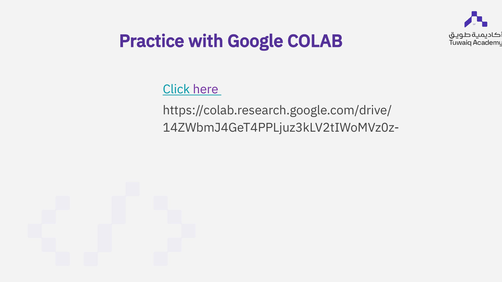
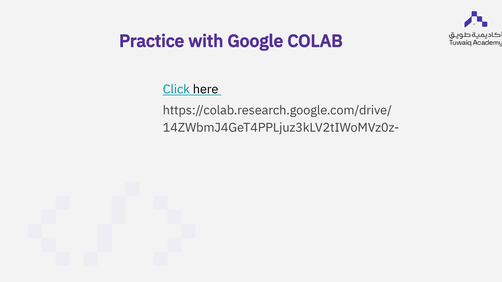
here colour: purple -> black
